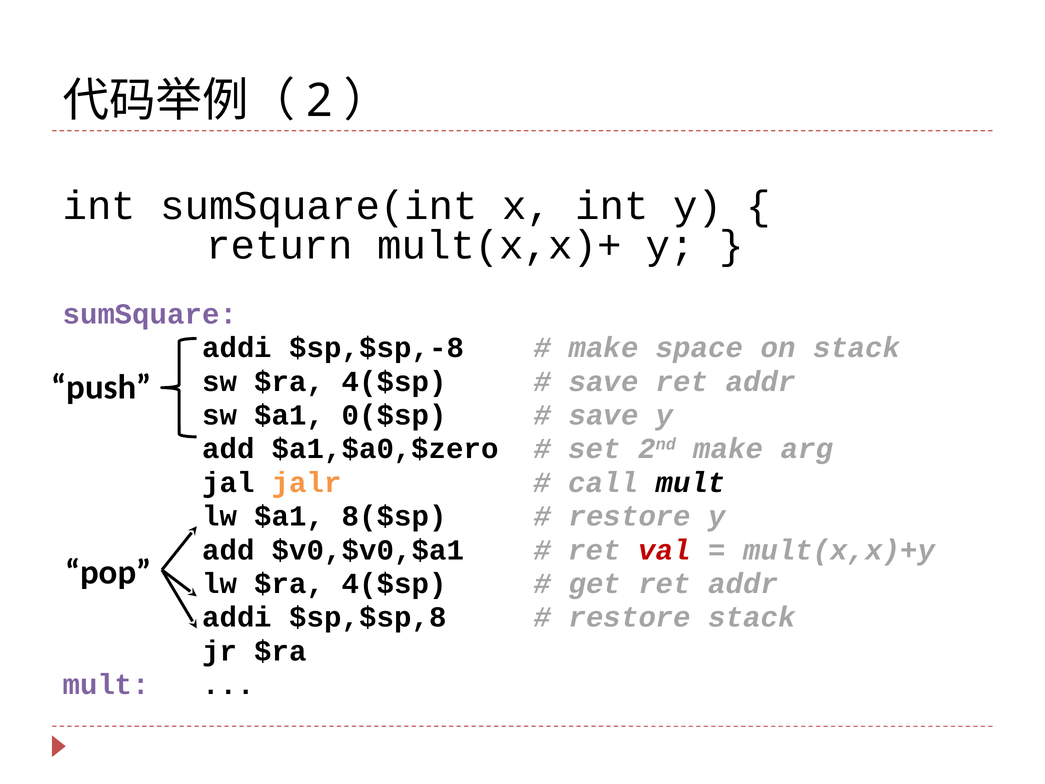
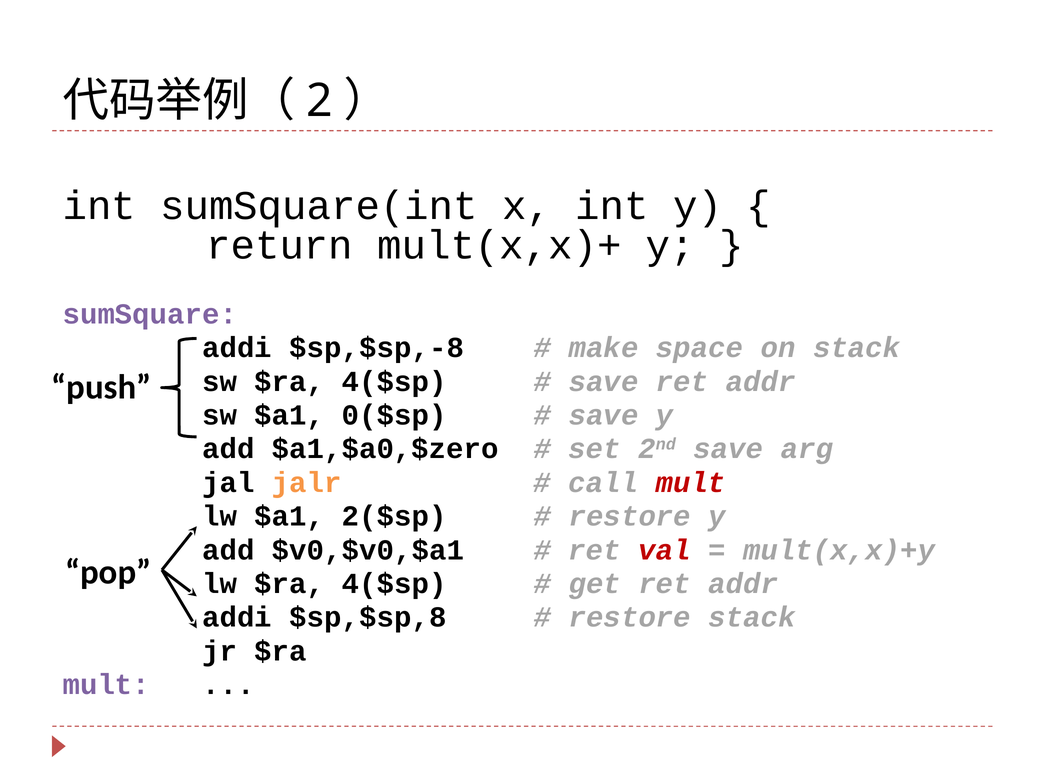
2nd make: make -> save
mult at (690, 482) colour: black -> red
8($sp: 8($sp -> 2($sp
